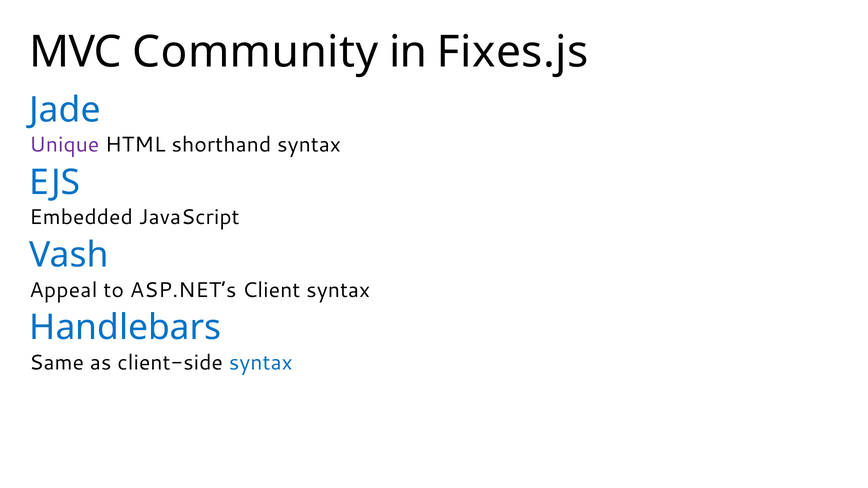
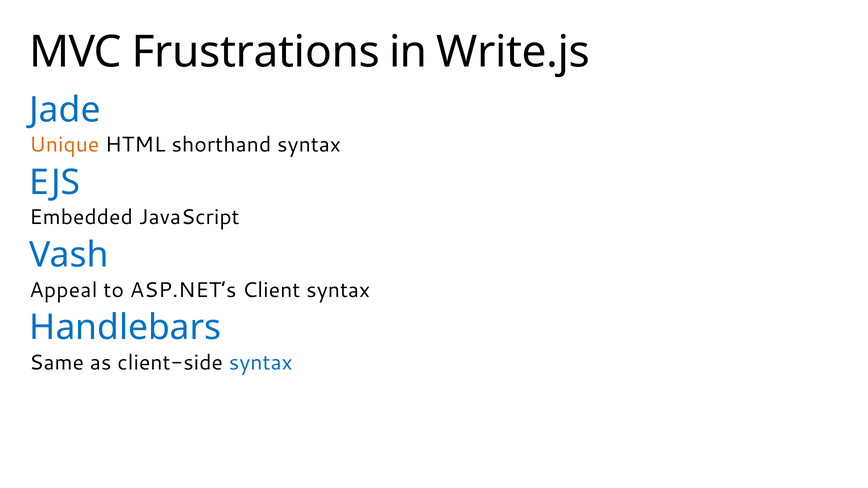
Community: Community -> Frustrations
Fixes.js: Fixes.js -> Write.js
Unique colour: purple -> orange
